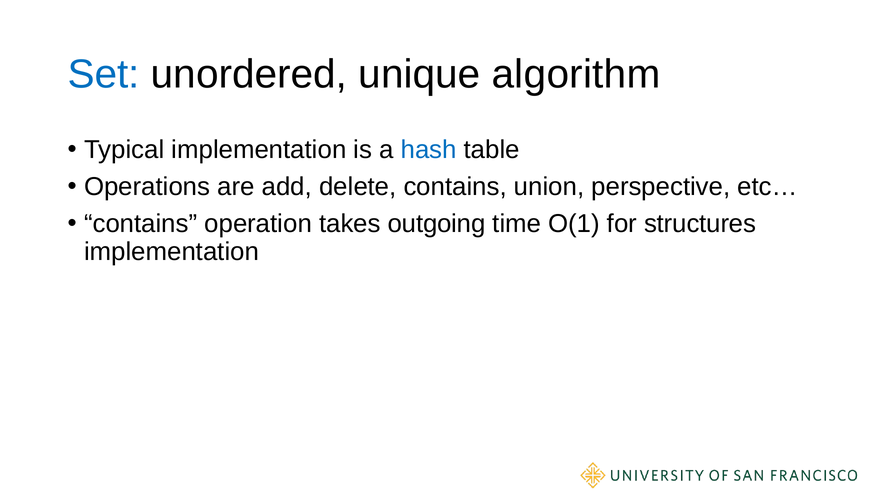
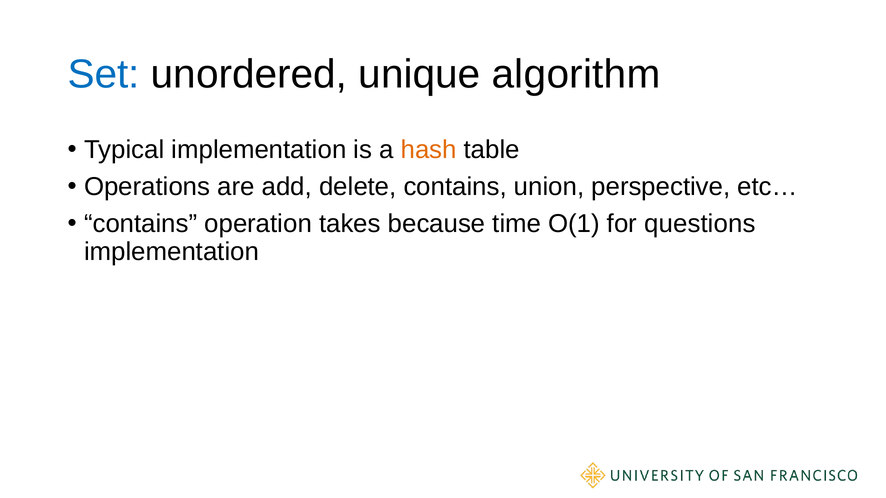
hash colour: blue -> orange
outgoing: outgoing -> because
structures: structures -> questions
